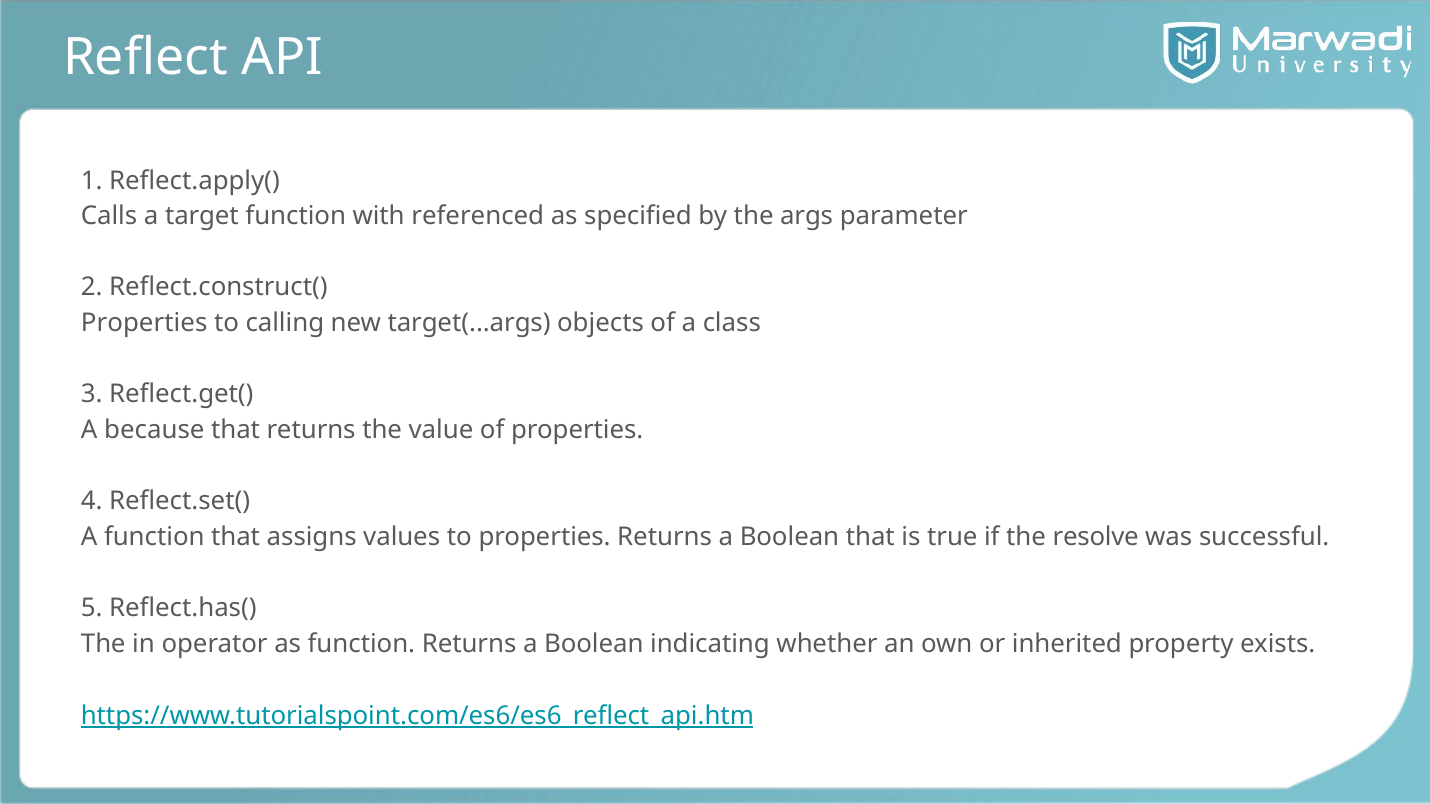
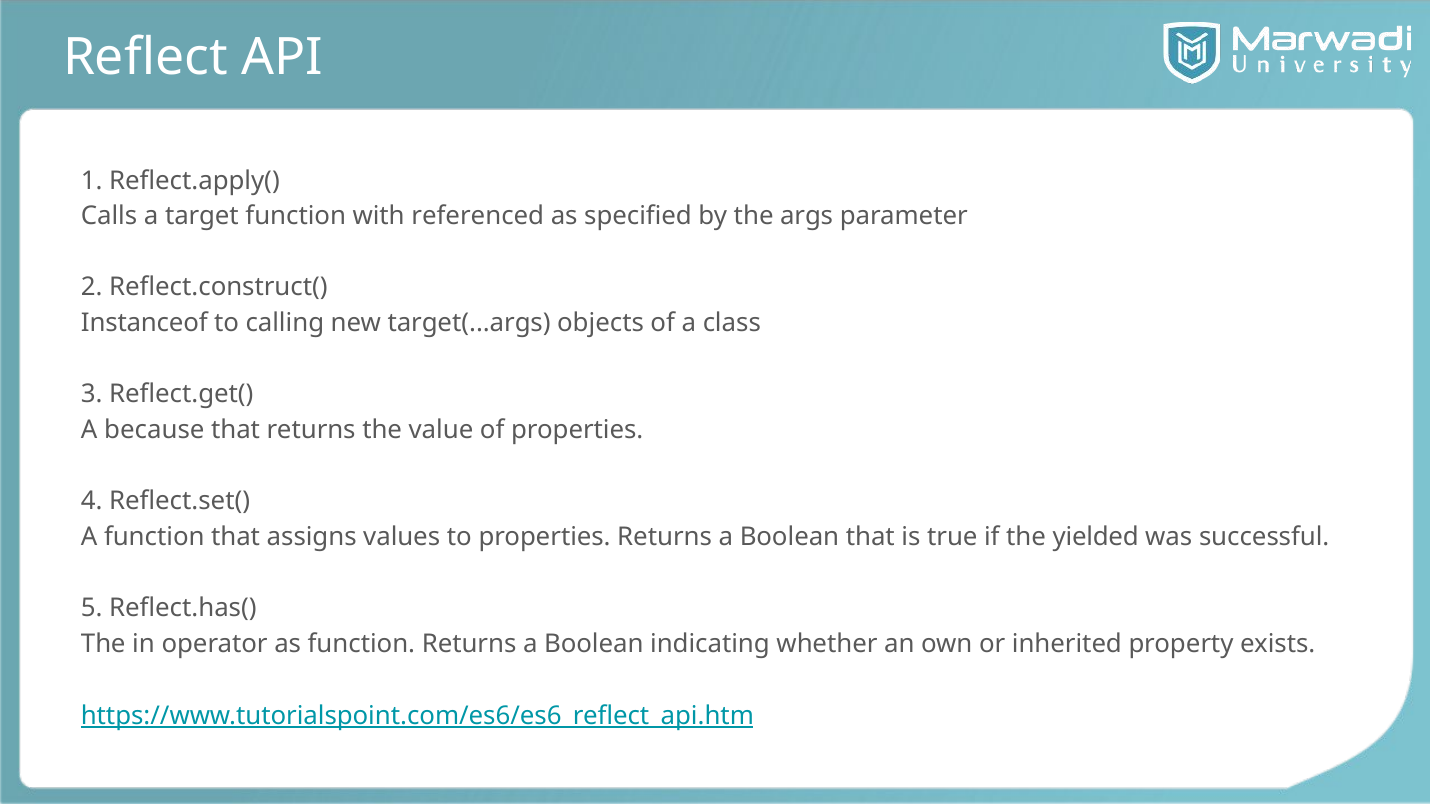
Properties at (144, 323): Properties -> Instanceof
resolve: resolve -> yielded
